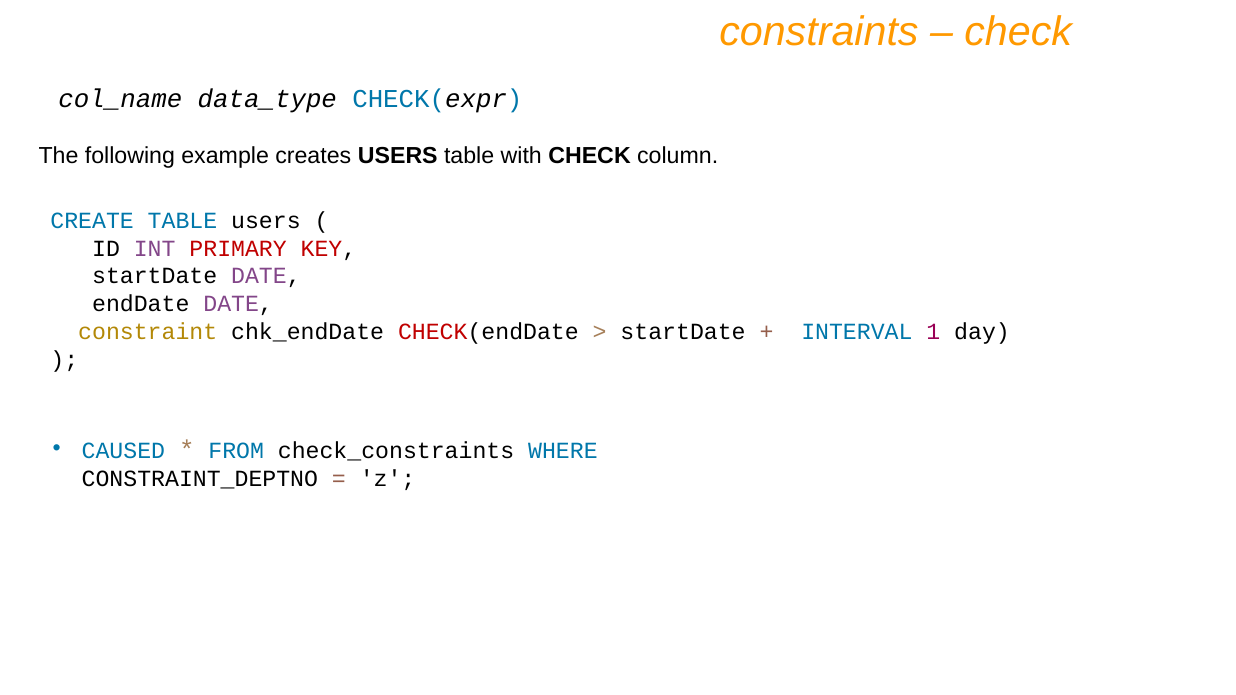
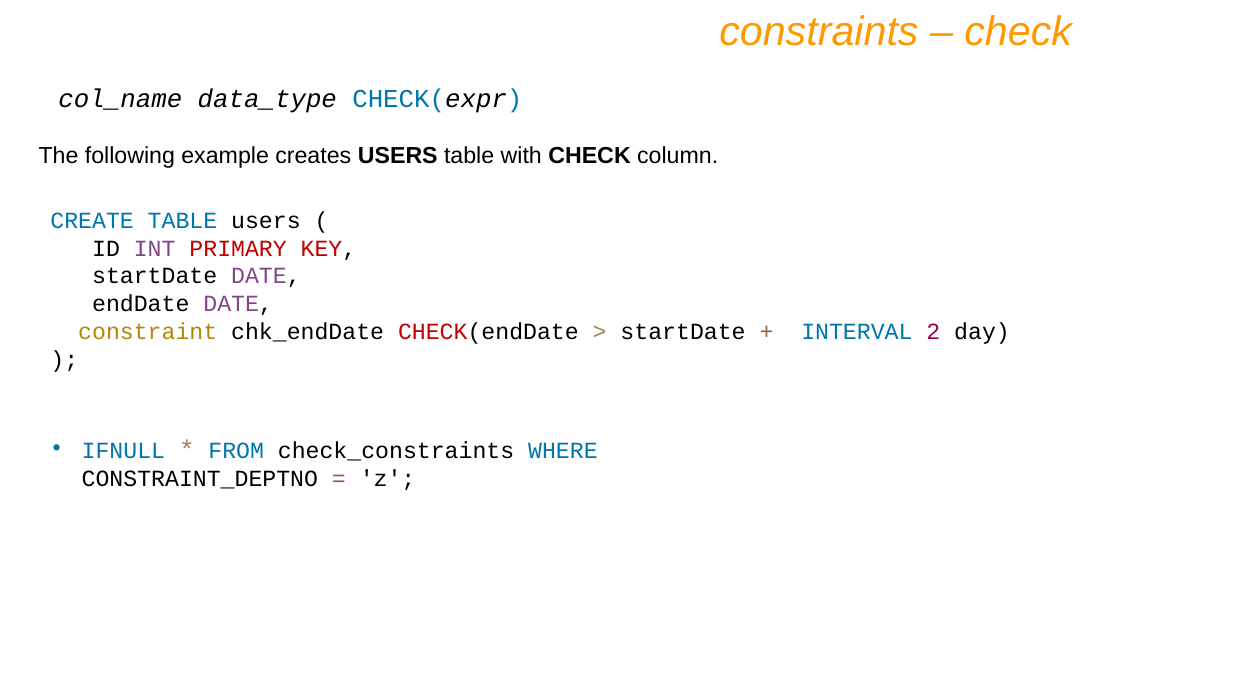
1: 1 -> 2
CAUSED: CAUSED -> IFNULL
